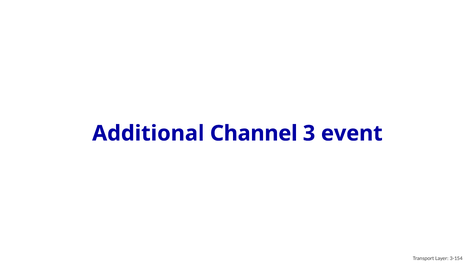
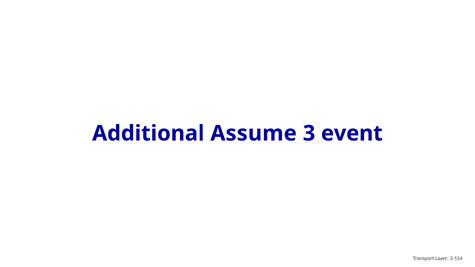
Channel: Channel -> Assume
